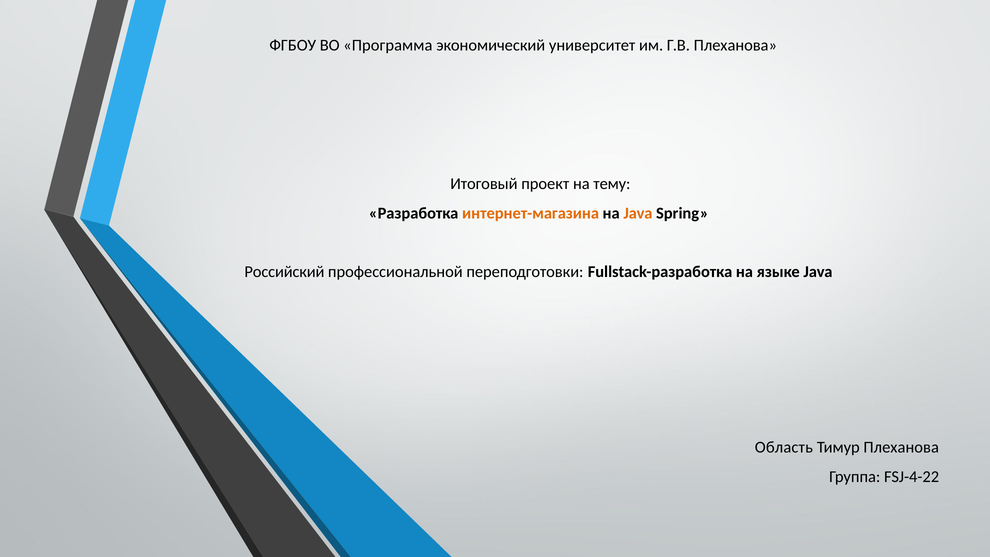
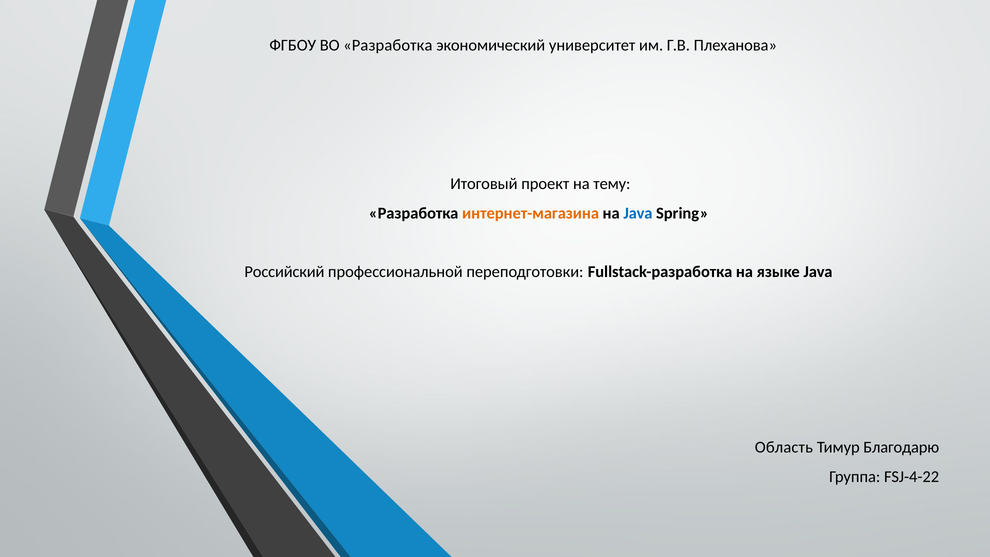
ВО Программа: Программа -> Разработка
Java at (638, 213) colour: orange -> blue
Тимур Плеханова: Плеханова -> Благодарю
